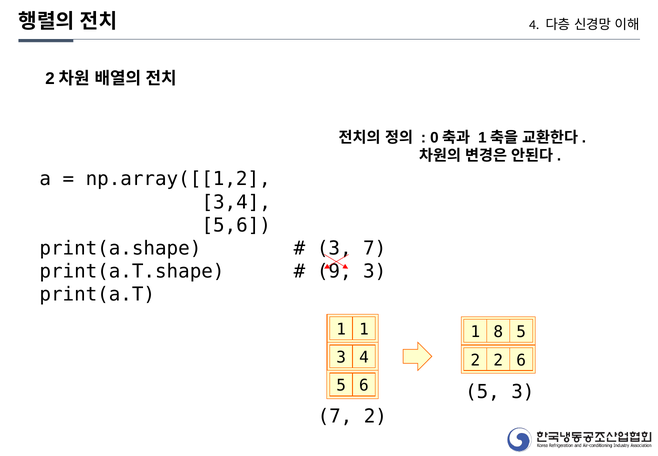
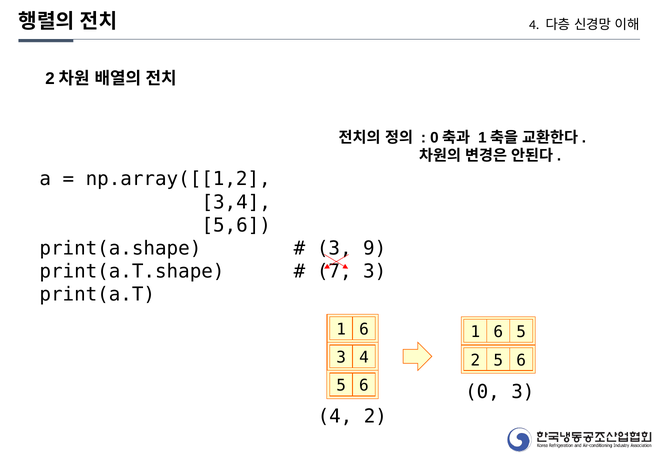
3 7: 7 -> 9
9: 9 -> 7
1 at (364, 329): 1 -> 6
8 at (498, 332): 8 -> 6
2 2: 2 -> 5
5 at (482, 391): 5 -> 0
7 at (335, 416): 7 -> 4
